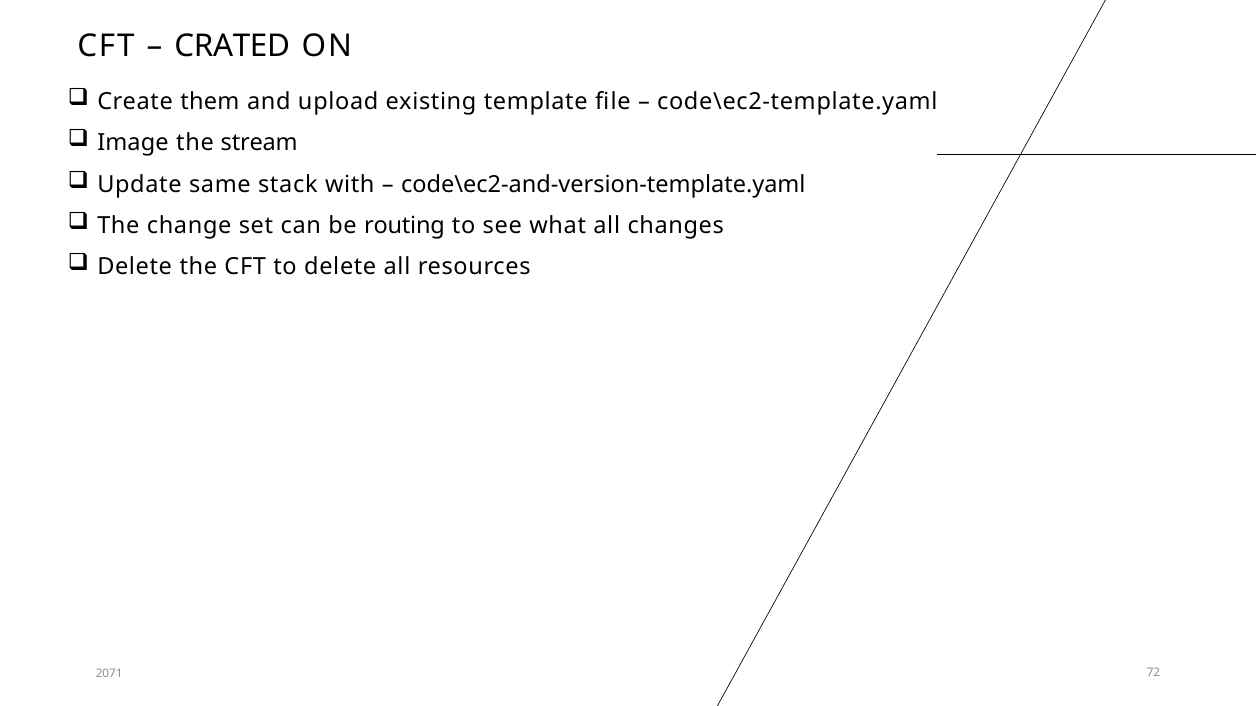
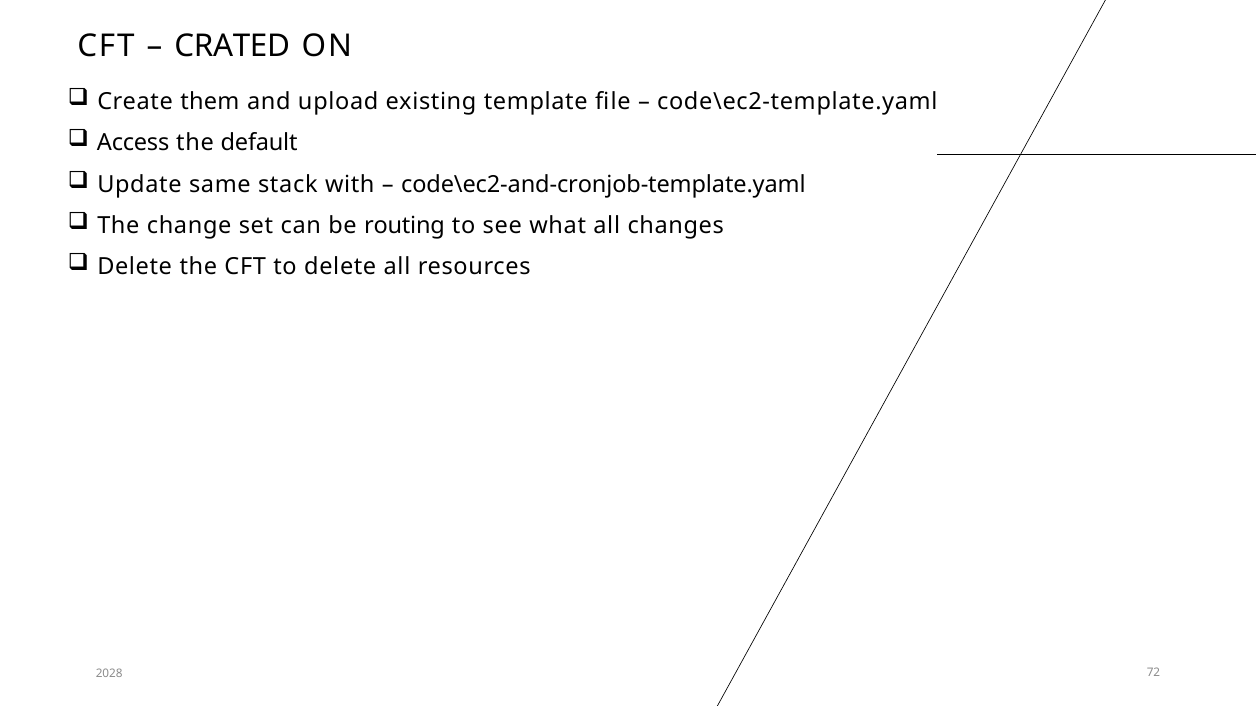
Image: Image -> Access
stream: stream -> default
code\ec2-and-version-template.yaml: code\ec2-and-version-template.yaml -> code\ec2-and-cronjob-template.yaml
2071: 2071 -> 2028
